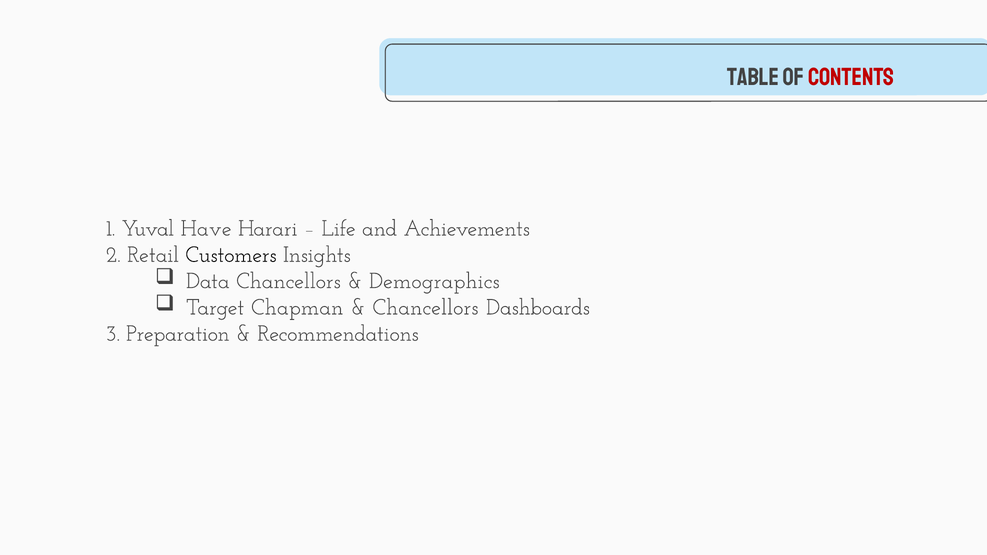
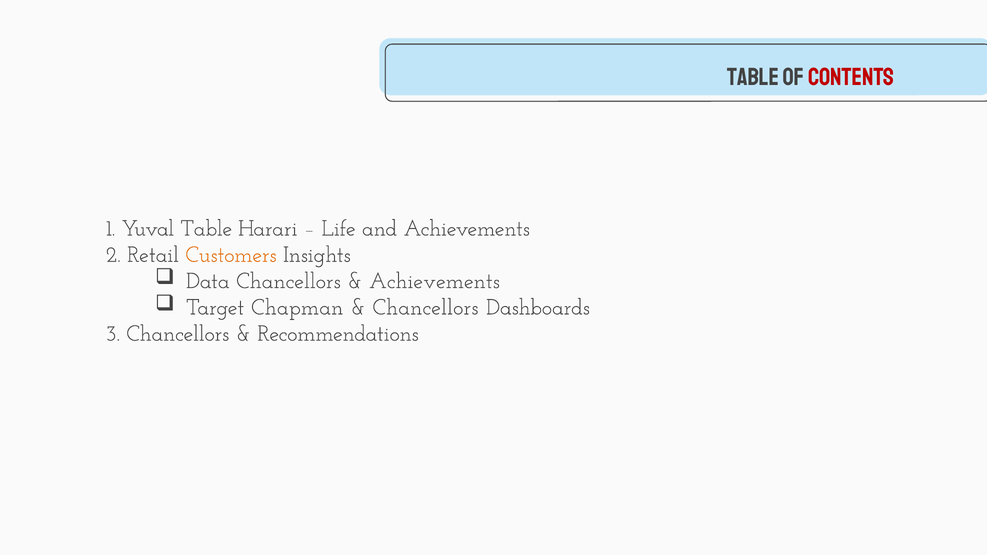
Yuval Have: Have -> Table
Customers colour: black -> orange
Demographics at (434, 281): Demographics -> Achievements
3 Preparation: Preparation -> Chancellors
